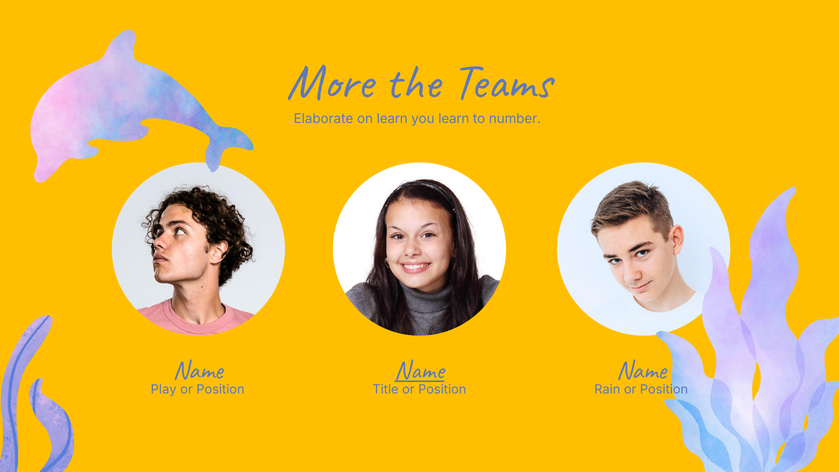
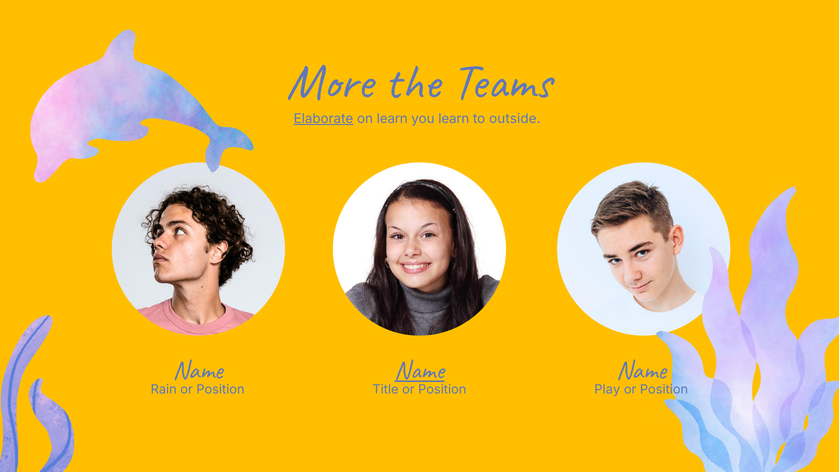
Elaborate underline: none -> present
number: number -> outside
Play: Play -> Rain
Rain: Rain -> Play
